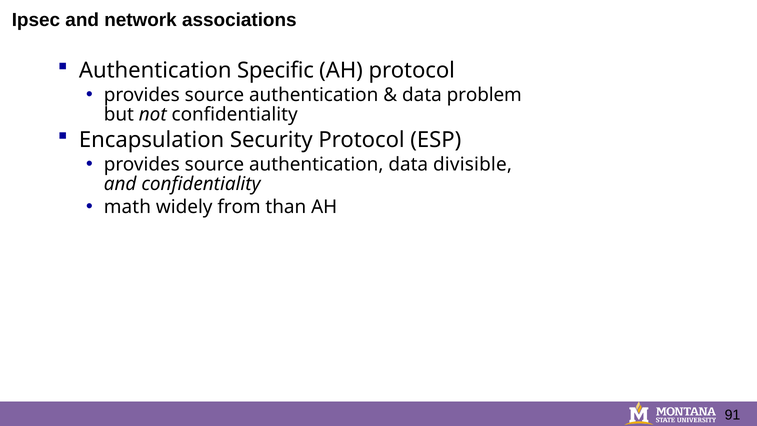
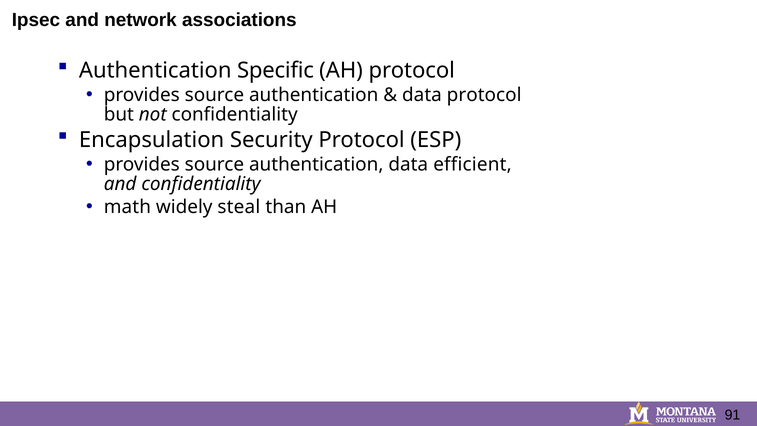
data problem: problem -> protocol
divisible: divisible -> efficient
from: from -> steal
